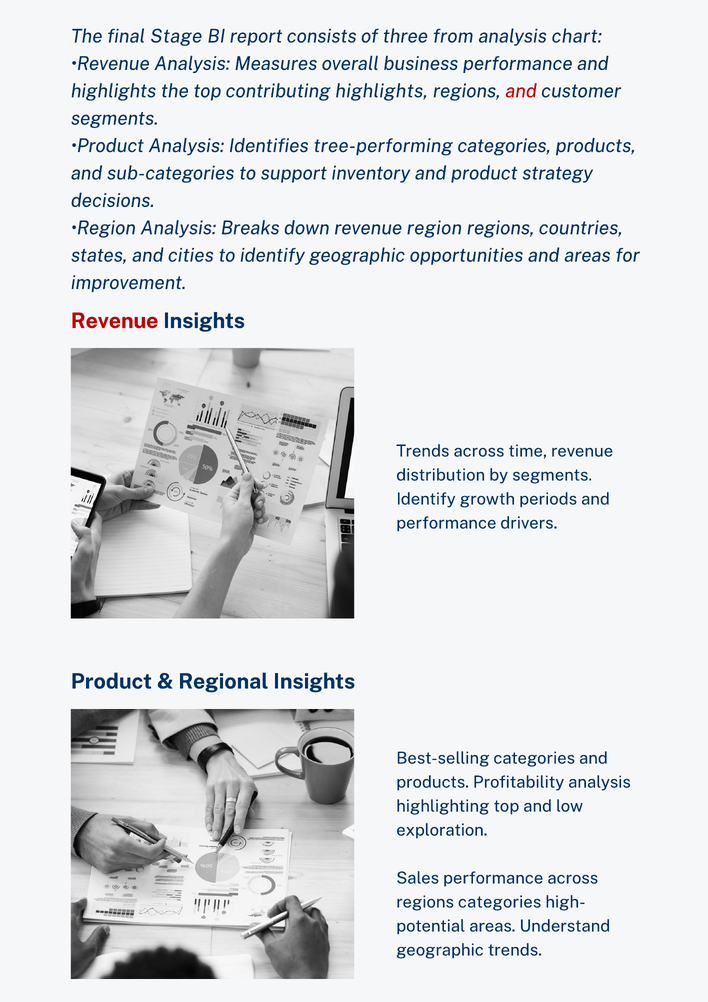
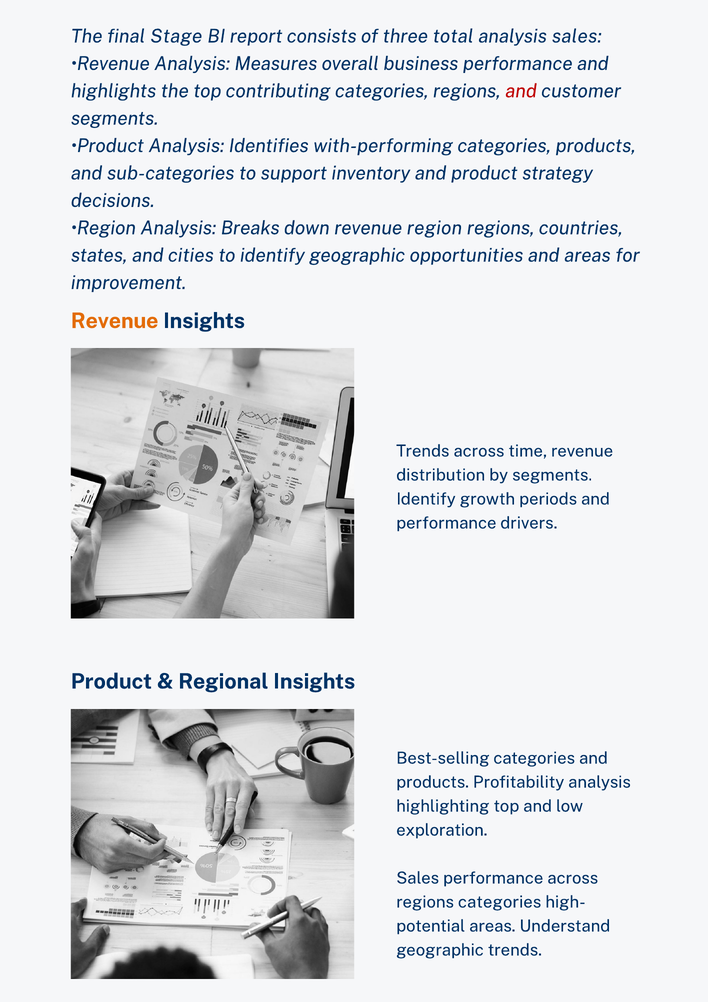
from: from -> total
analysis chart: chart -> sales
contributing highlights: highlights -> categories
tree-performing: tree-performing -> with-performing
Revenue at (115, 321) colour: red -> orange
